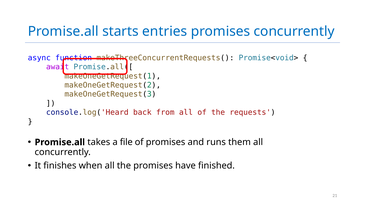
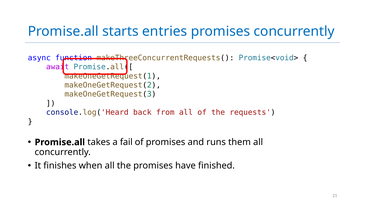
file: file -> fail
